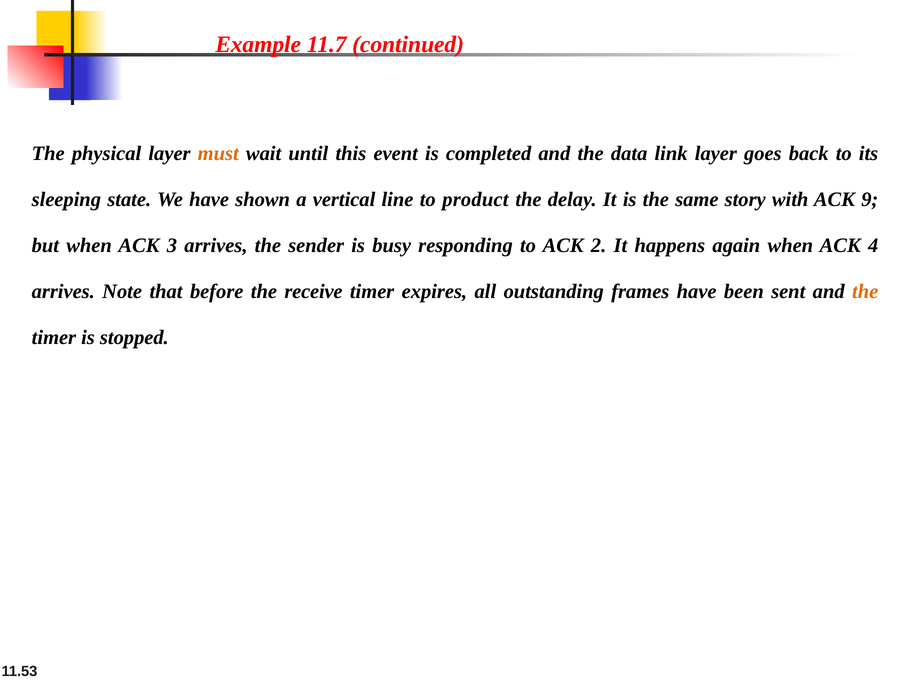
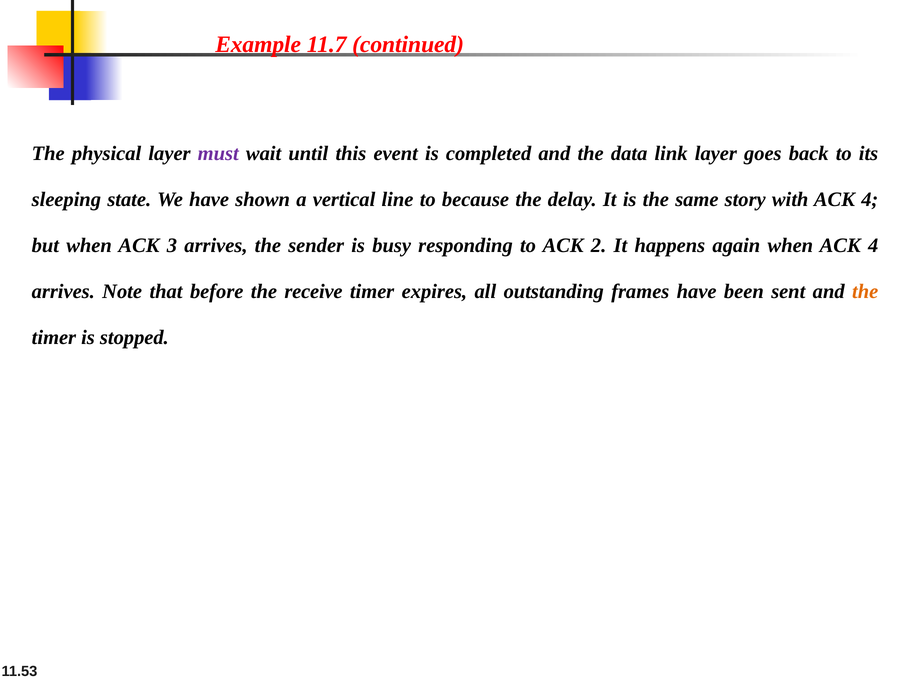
must colour: orange -> purple
product: product -> because
with ACK 9: 9 -> 4
